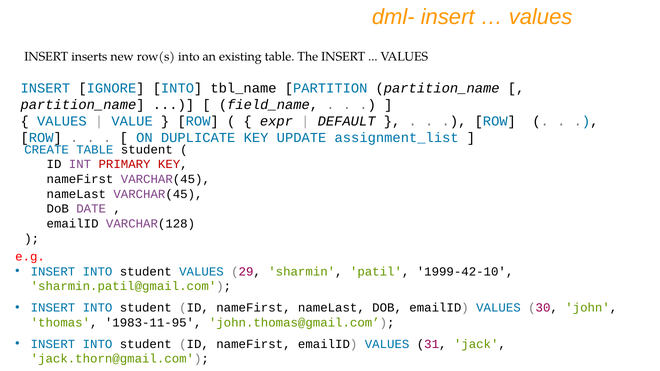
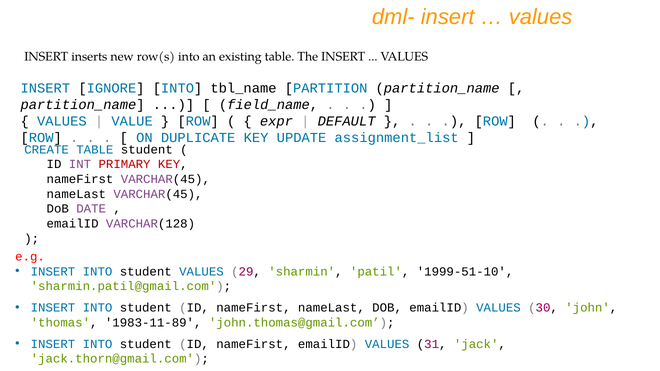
1999-42-10: 1999-42-10 -> 1999-51-10
1983-11-95: 1983-11-95 -> 1983-11-89
